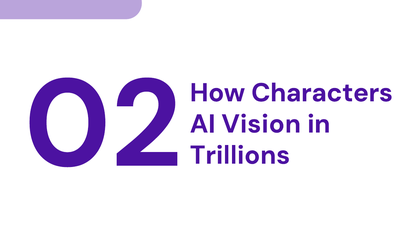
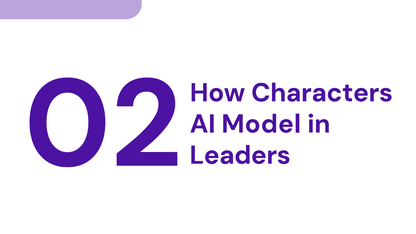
Vision: Vision -> Model
Trillions: Trillions -> Leaders
